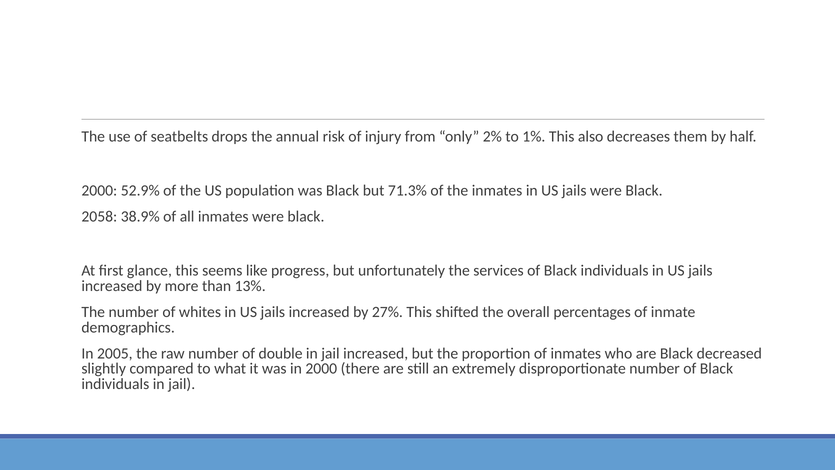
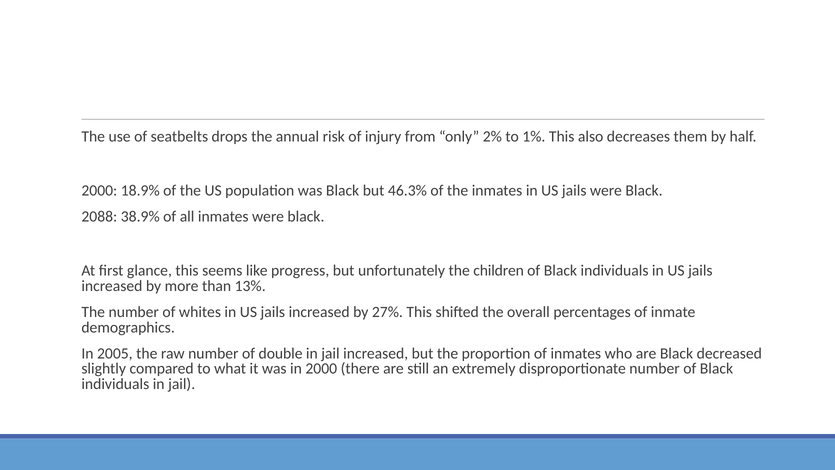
52.9%: 52.9% -> 18.9%
71.3%: 71.3% -> 46.3%
2058: 2058 -> 2088
services: services -> children
